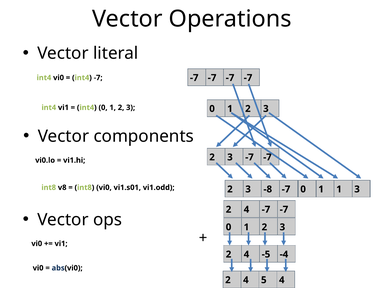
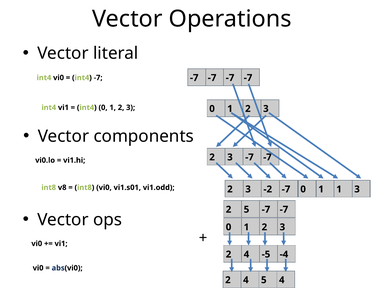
-8: -8 -> -2
4 at (246, 209): 4 -> 5
